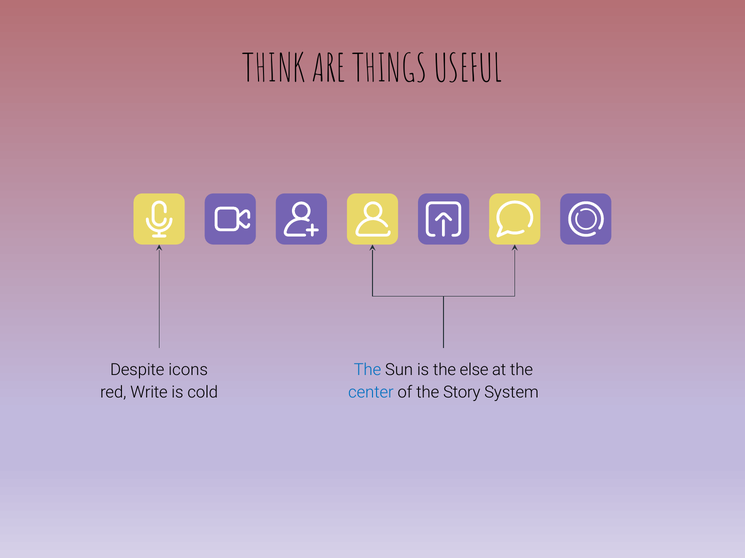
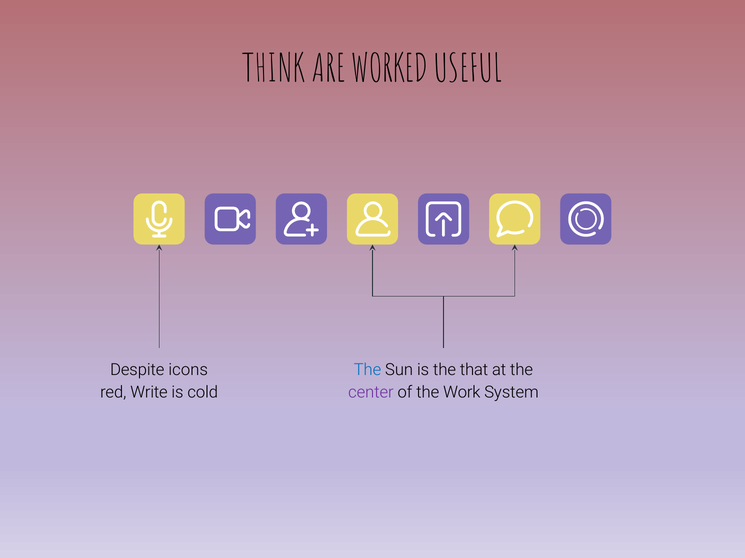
THINGS: THINGS -> WORKED
else: else -> that
center colour: blue -> purple
Story: Story -> Work
